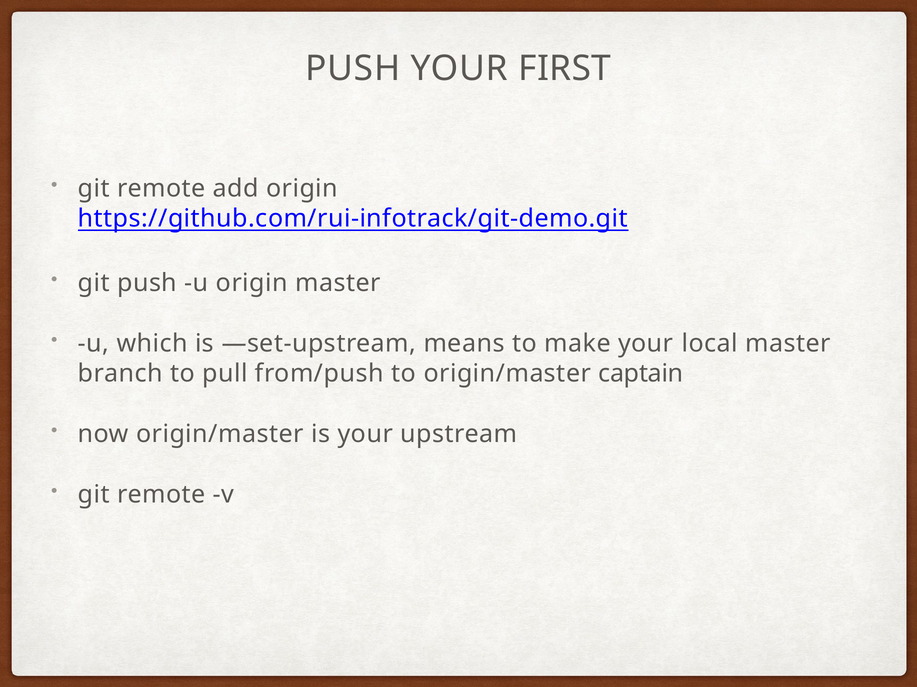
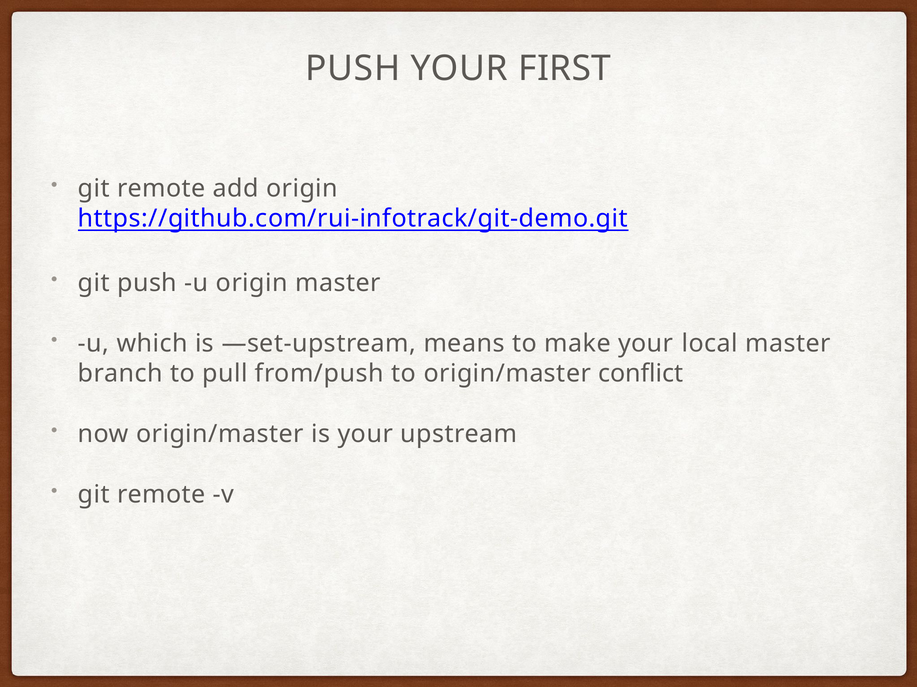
captain: captain -> conflict
